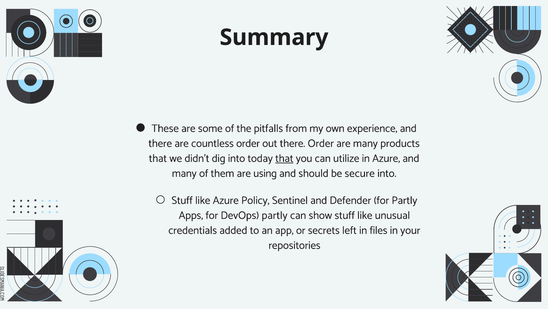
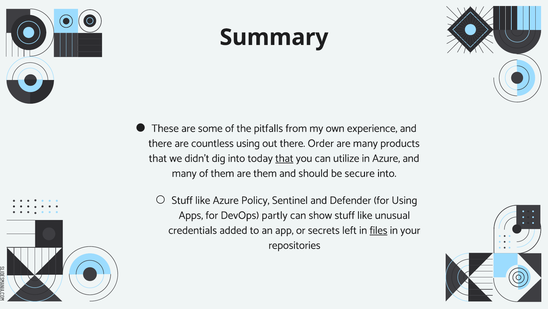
countless order: order -> using
are using: using -> them
for Partly: Partly -> Using
files underline: none -> present
